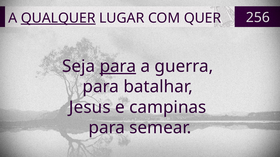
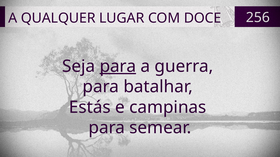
QUALQUER underline: present -> none
QUER: QUER -> DOCE
Jesus: Jesus -> Estás
